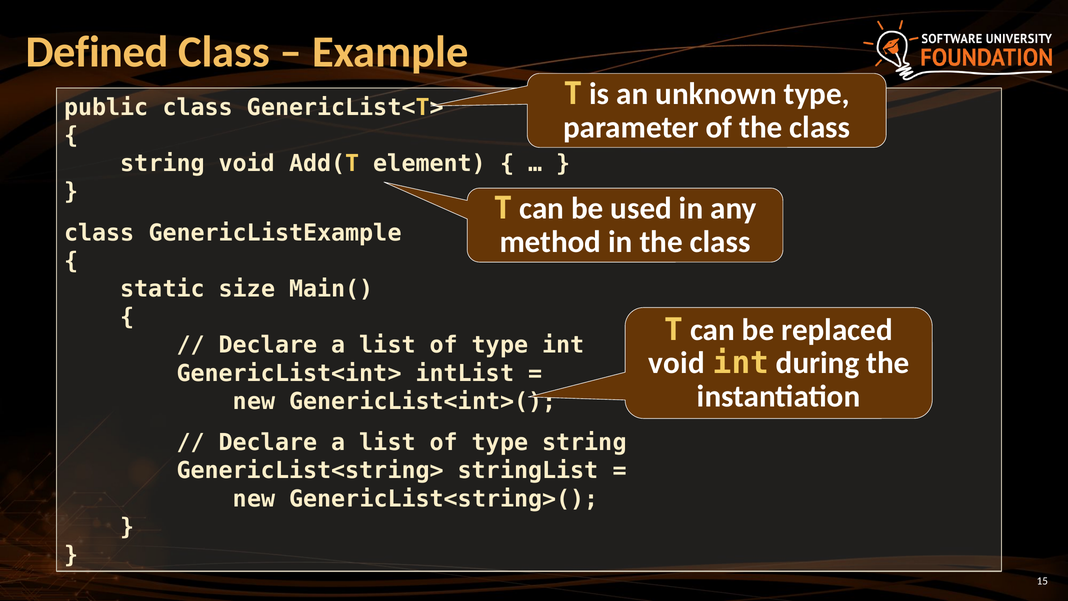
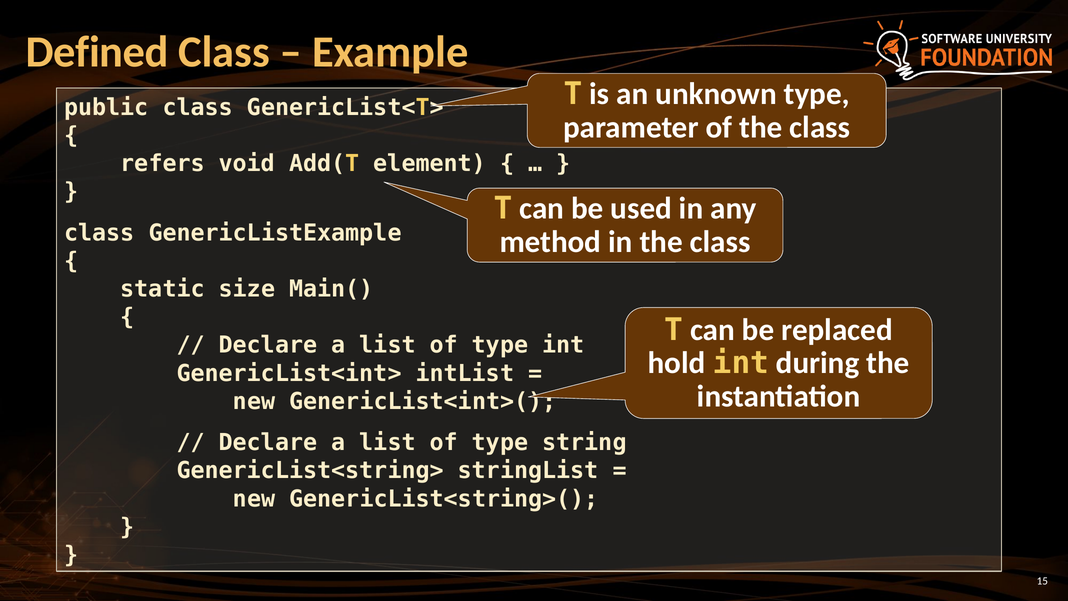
string at (163, 164): string -> refers
void at (677, 363): void -> hold
